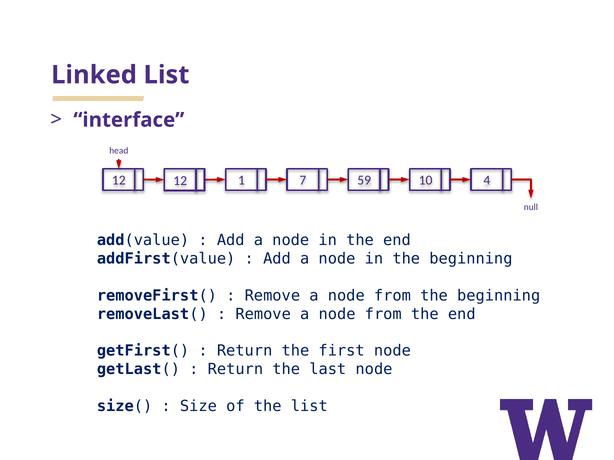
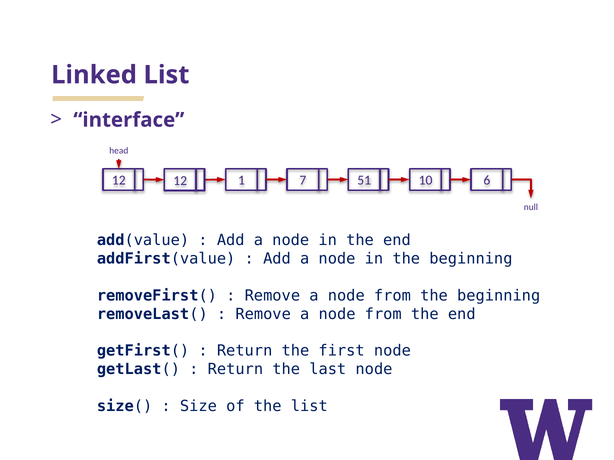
59: 59 -> 51
4: 4 -> 6
